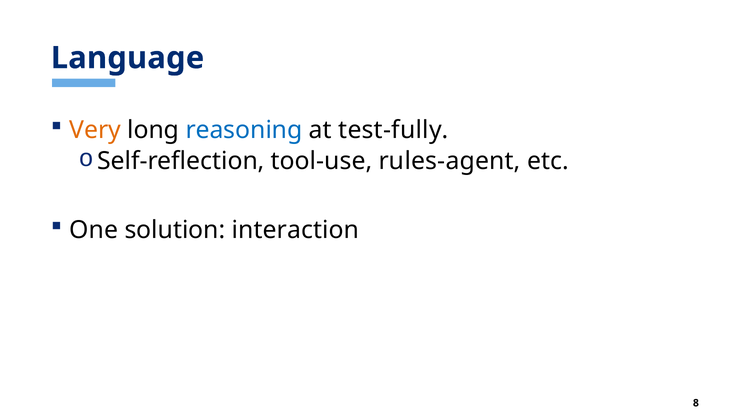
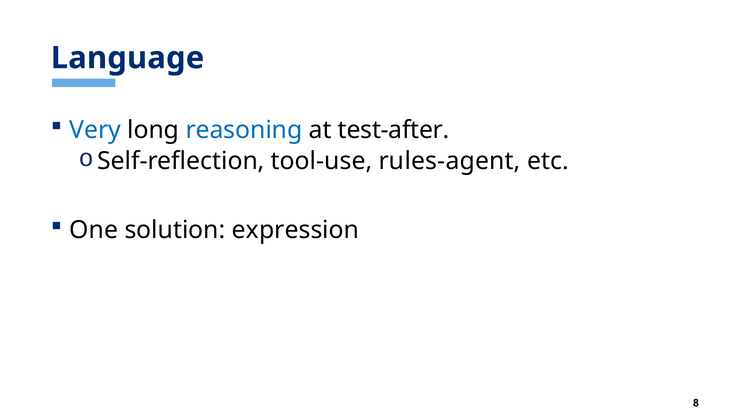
Very colour: orange -> blue
test-fully: test-fully -> test-after
interaction: interaction -> expression
